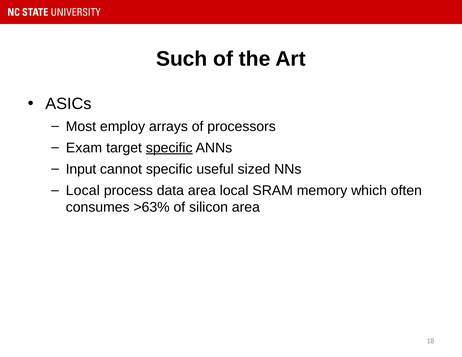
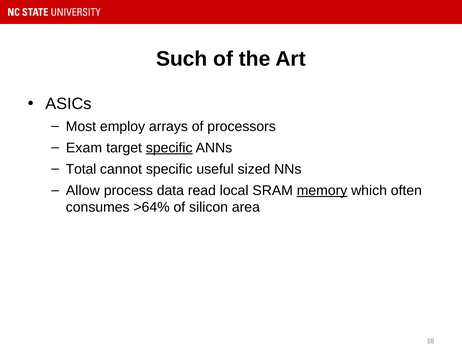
Input: Input -> Total
Local at (83, 190): Local -> Allow
data area: area -> read
memory underline: none -> present
>63%: >63% -> >64%
